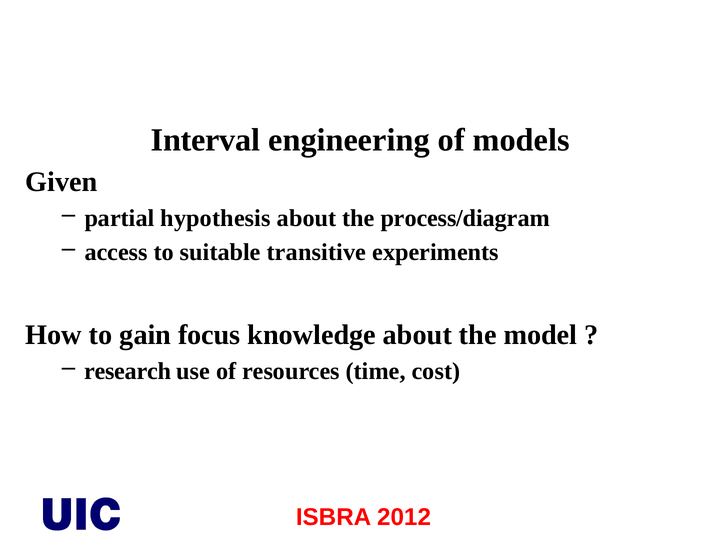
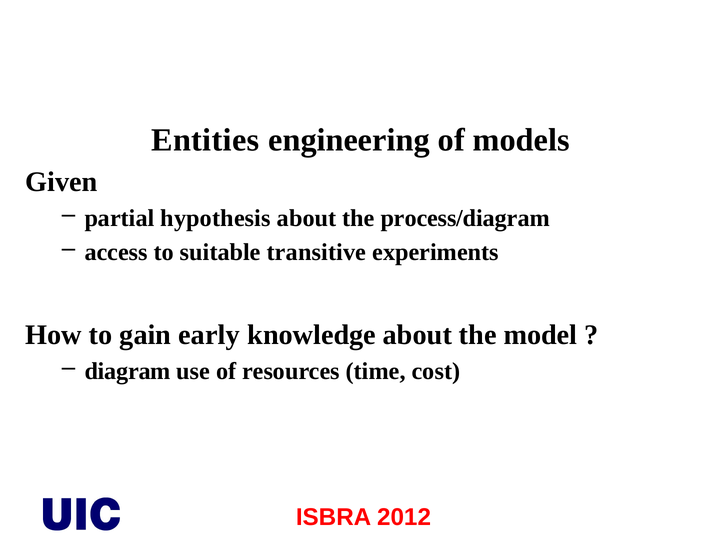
Interval: Interval -> Entities
focus: focus -> early
research: research -> diagram
